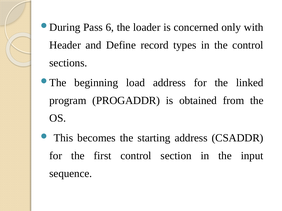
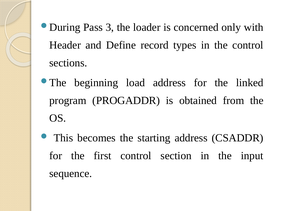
6: 6 -> 3
